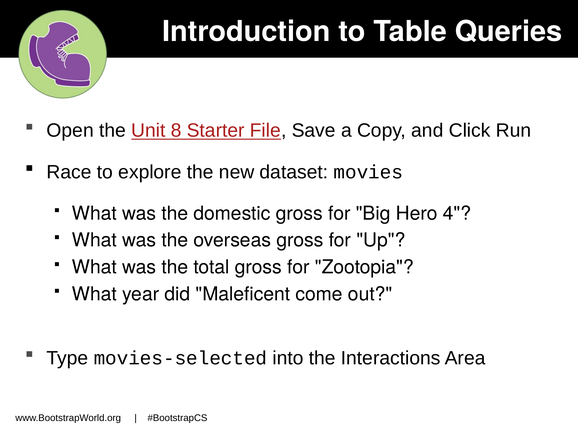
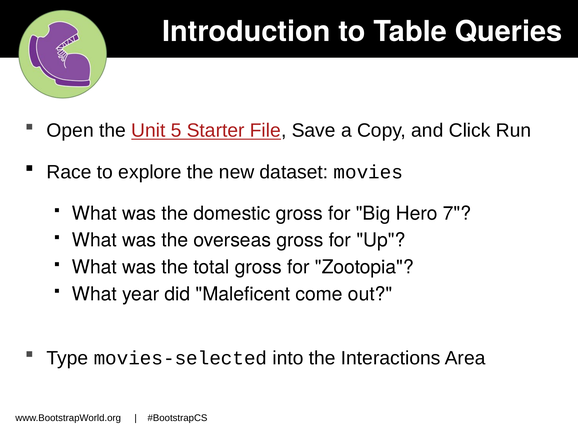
8: 8 -> 5
4: 4 -> 7
